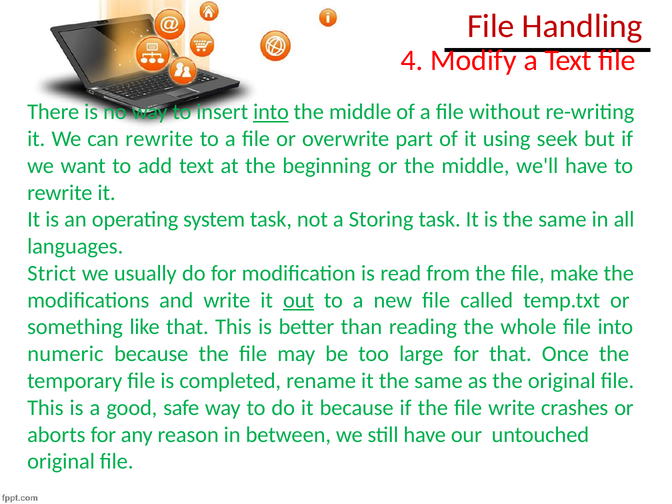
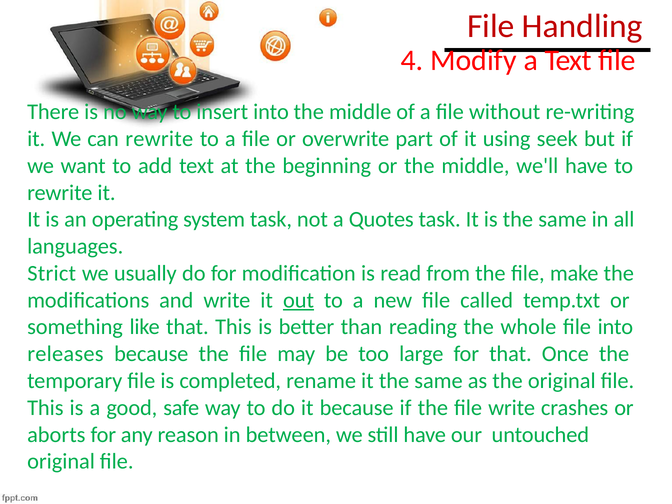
into at (271, 112) underline: present -> none
Storing: Storing -> Quotes
numeric: numeric -> releases
